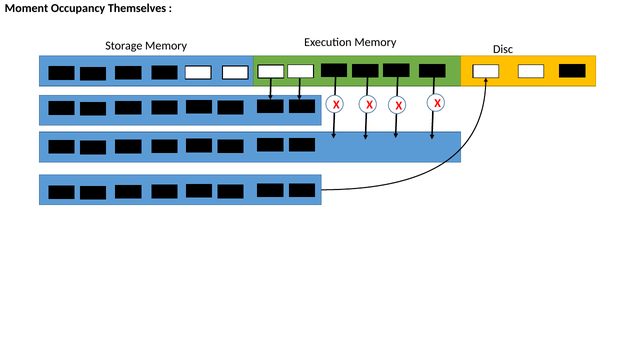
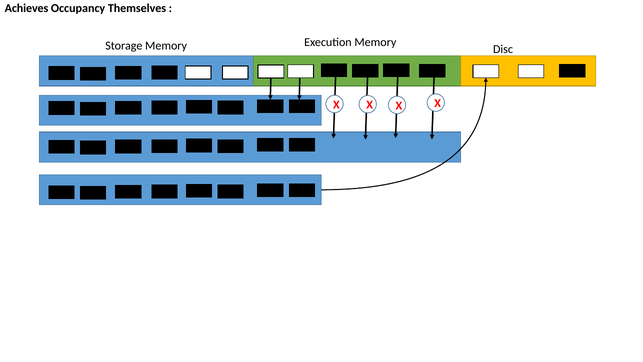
Moment: Moment -> Achieves
